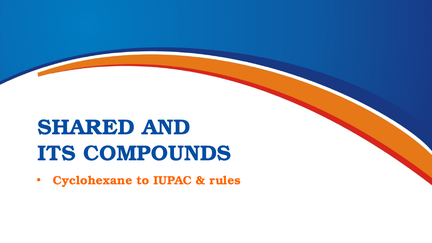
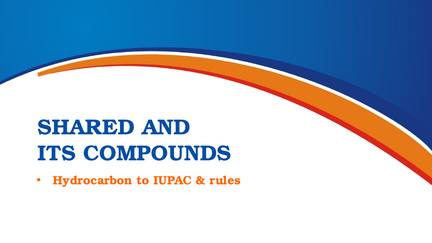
Cyclohexane: Cyclohexane -> Hydrocarbon
